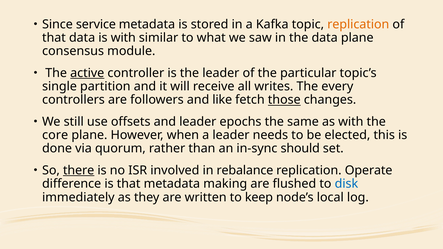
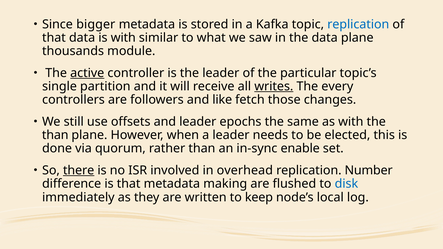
service: service -> bigger
replication at (358, 24) colour: orange -> blue
consensus: consensus -> thousands
writes underline: none -> present
those underline: present -> none
core at (55, 135): core -> than
should: should -> enable
rebalance: rebalance -> overhead
Operate: Operate -> Number
